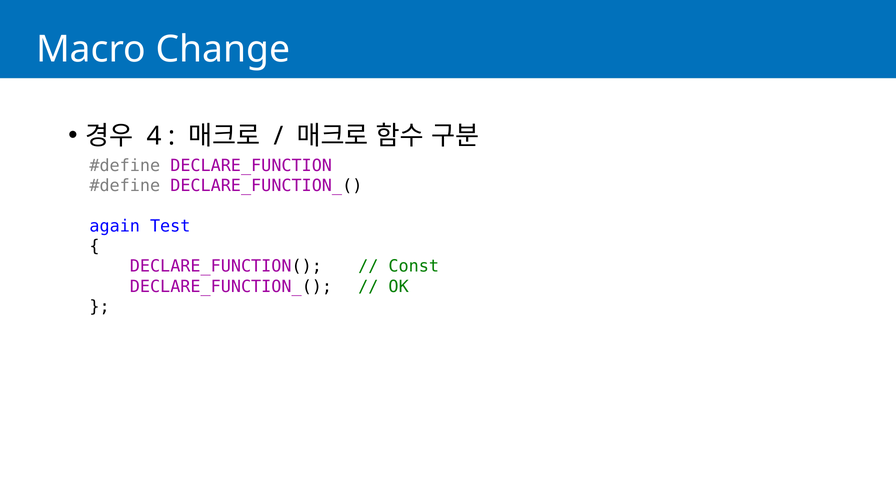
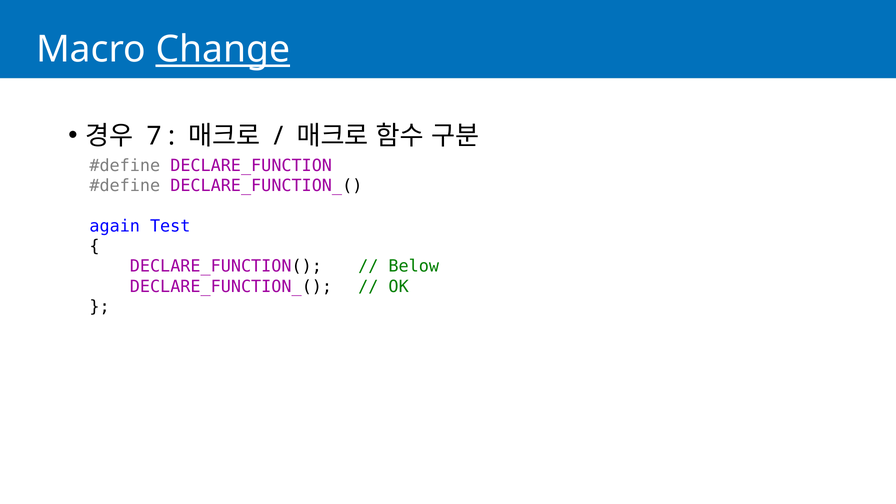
Change underline: none -> present
4: 4 -> 7
Const: Const -> Below
